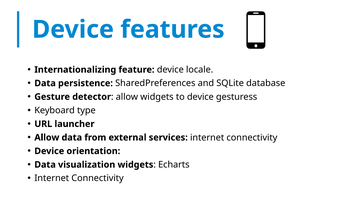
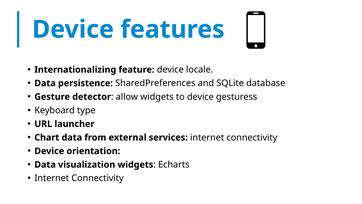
Allow at (47, 137): Allow -> Chart
